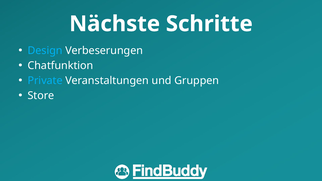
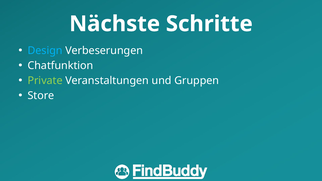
Private colour: light blue -> light green
